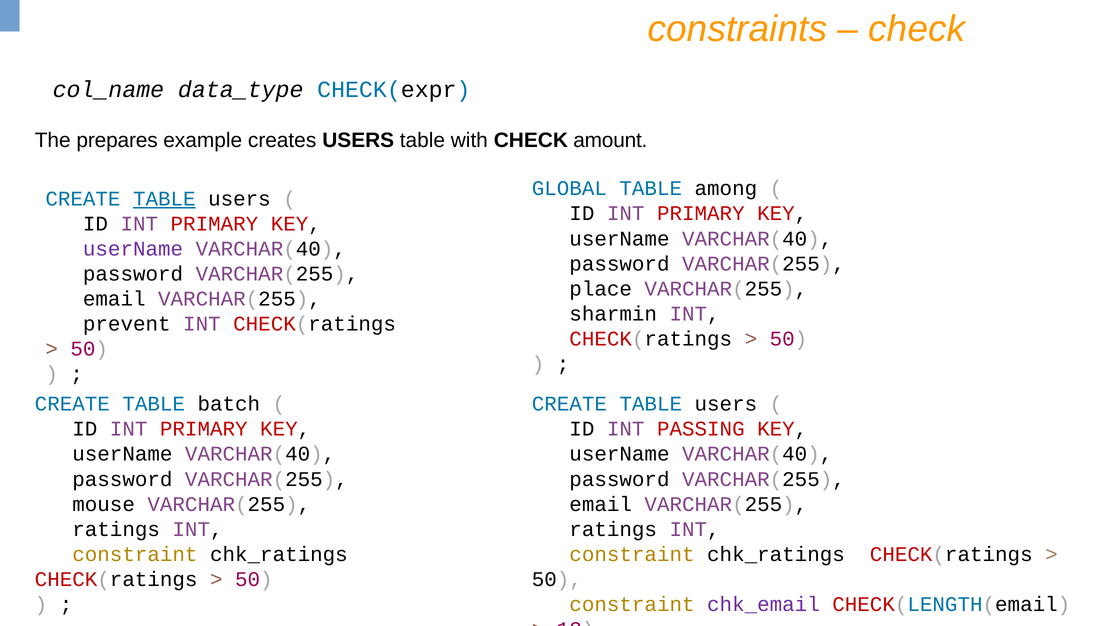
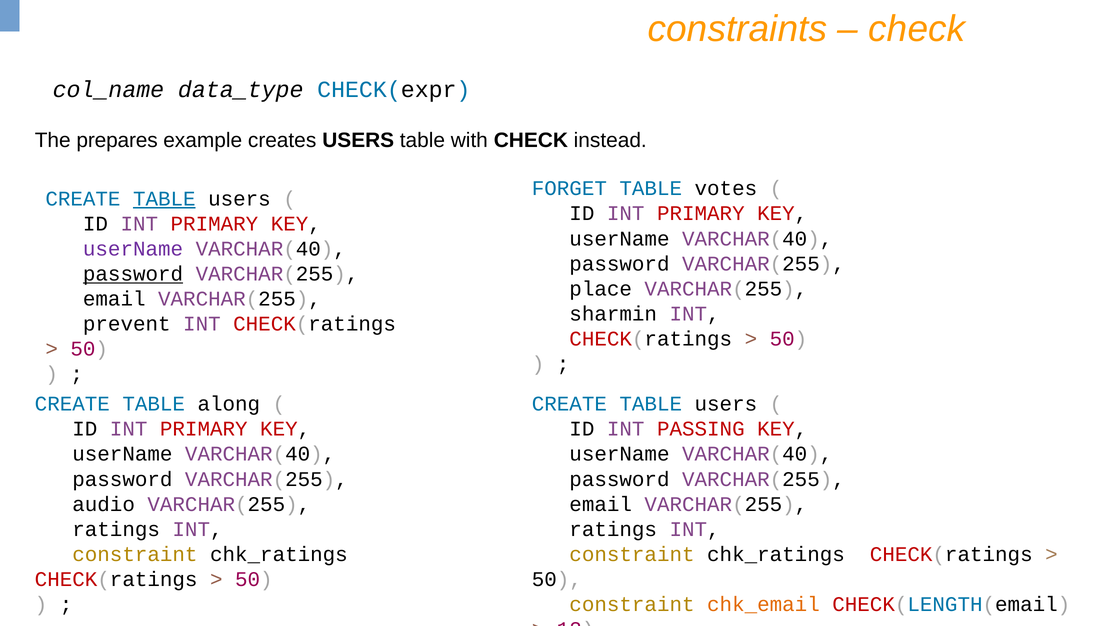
amount: amount -> instead
GLOBAL: GLOBAL -> FORGET
among: among -> votes
password at (133, 274) underline: none -> present
batch: batch -> along
mouse: mouse -> audio
chk_email colour: purple -> orange
